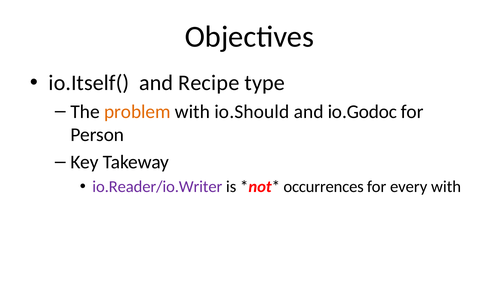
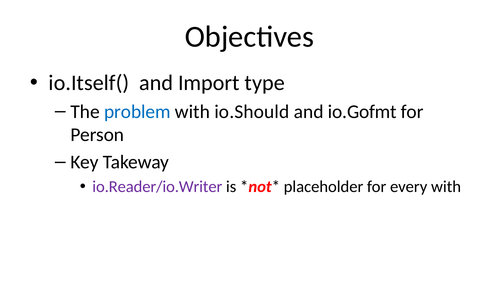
Recipe: Recipe -> Import
problem colour: orange -> blue
io.Godoc: io.Godoc -> io.Gofmt
occurrences: occurrences -> placeholder
